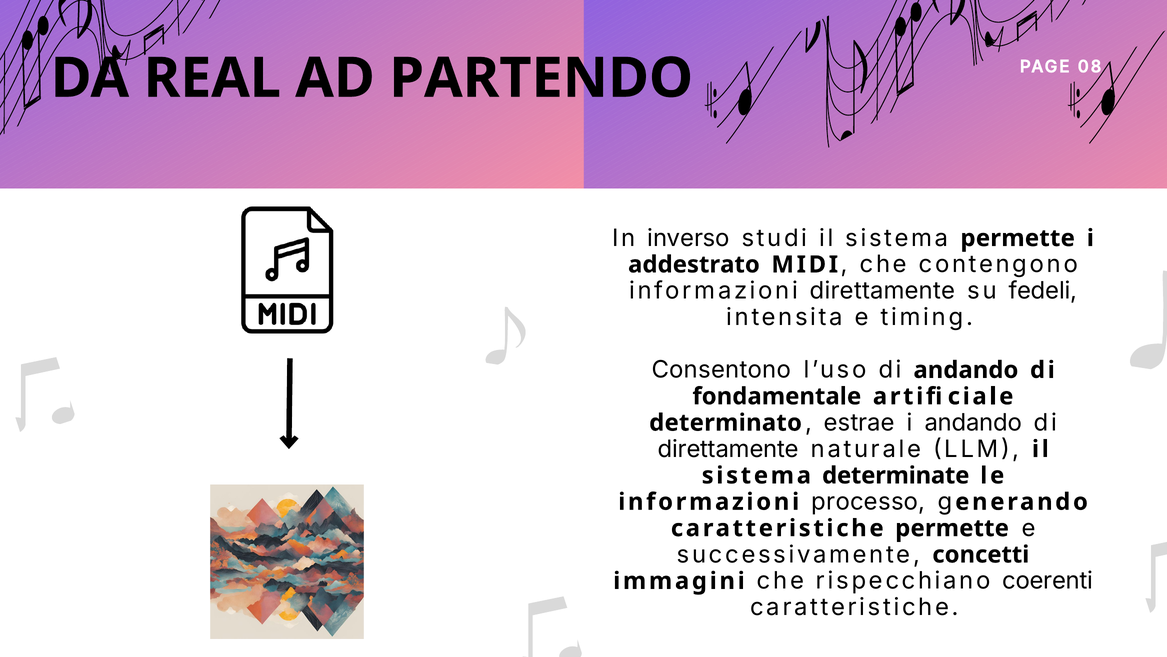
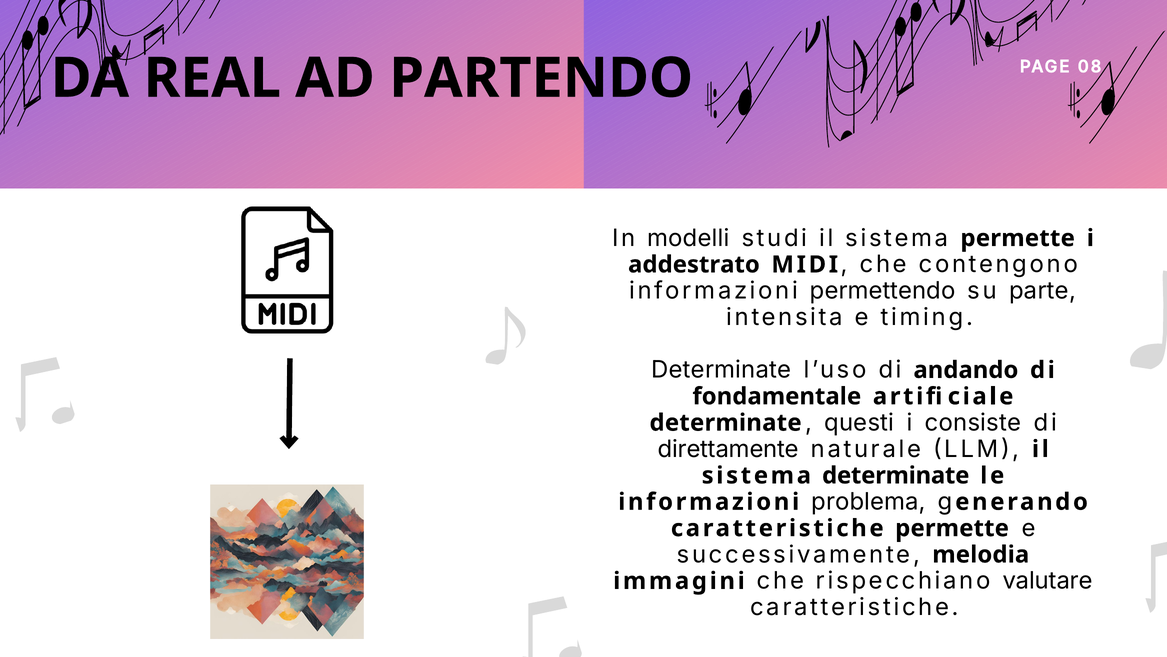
inverso: inverso -> modelli
informazioni direttamente: direttamente -> permettendo
fedeli: fedeli -> parte
Consentono at (721, 370): Consentono -> Determinate
determinato at (726, 422): determinato -> determinate
estrae: estrae -> questi
i andando: andando -> consiste
processo: processo -> problema
concetti: concetti -> melodia
coerenti: coerenti -> valutare
